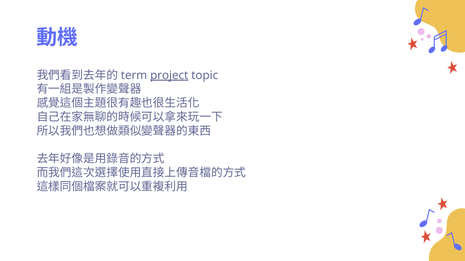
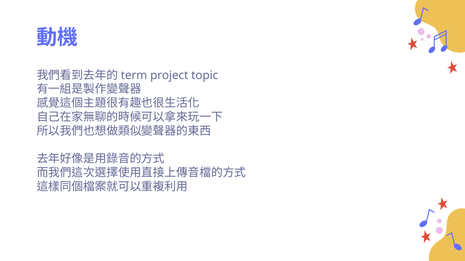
project underline: present -> none
